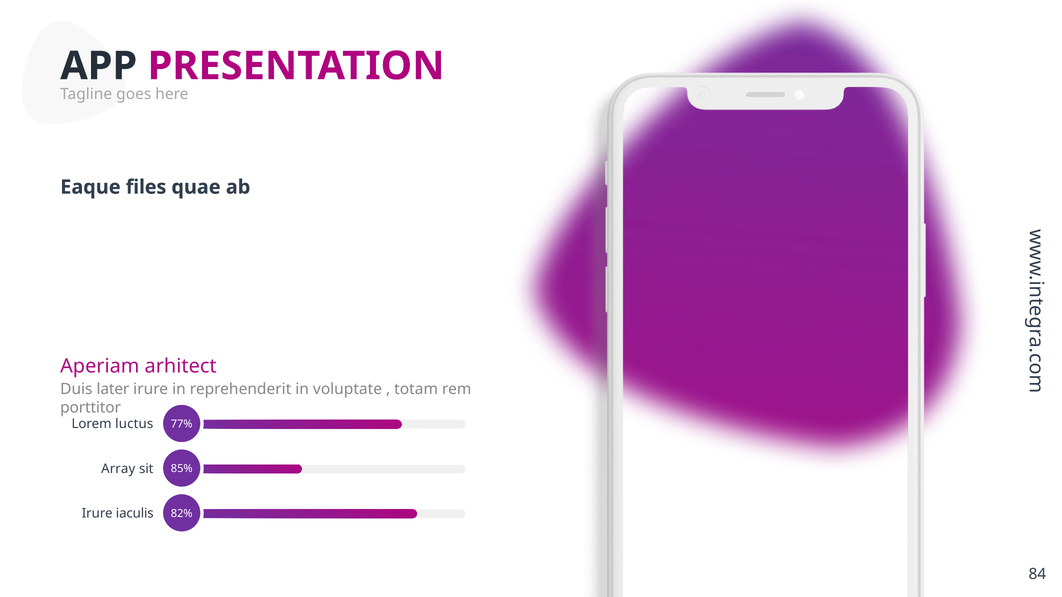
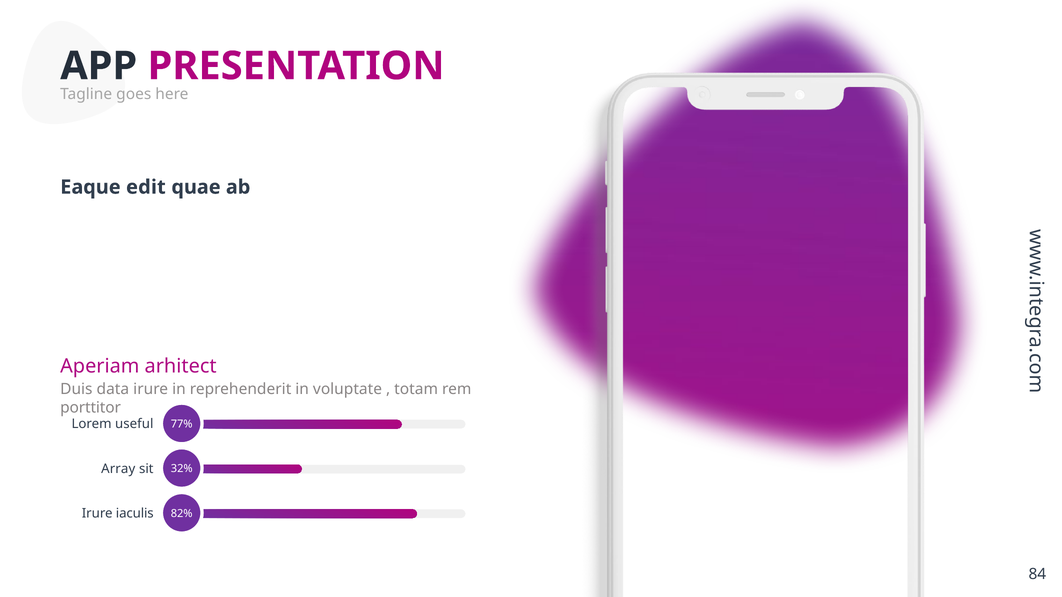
files: files -> edit
later: later -> data
luctus: luctus -> useful
85%: 85% -> 32%
